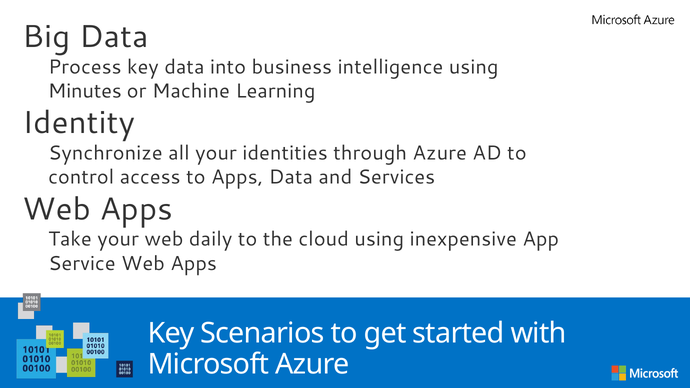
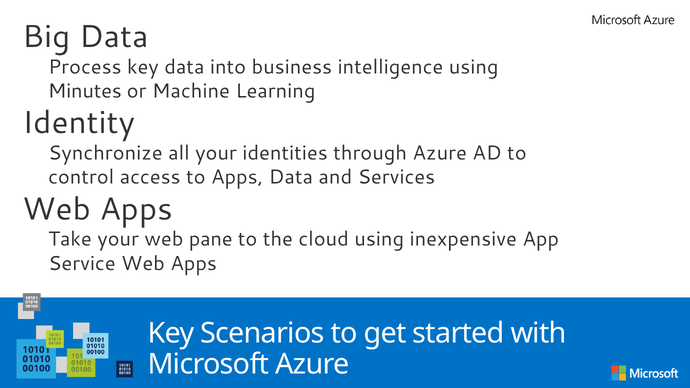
daily: daily -> pane
